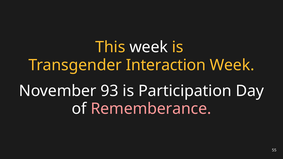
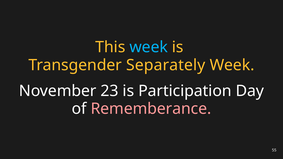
week at (149, 47) colour: white -> light blue
Interaction: Interaction -> Separately
93: 93 -> 23
